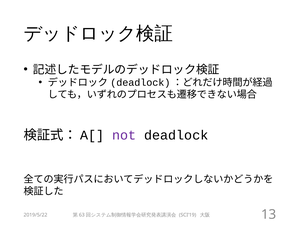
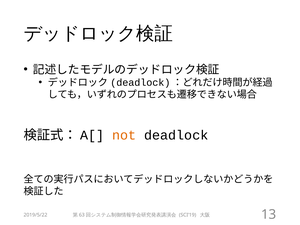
not colour: purple -> orange
